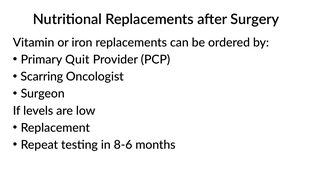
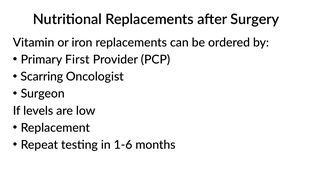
Quit: Quit -> First
8-6: 8-6 -> 1-6
